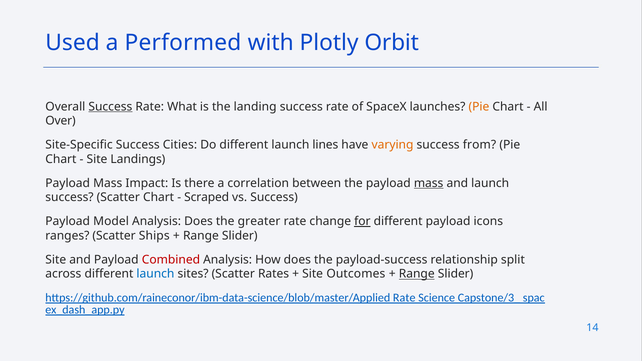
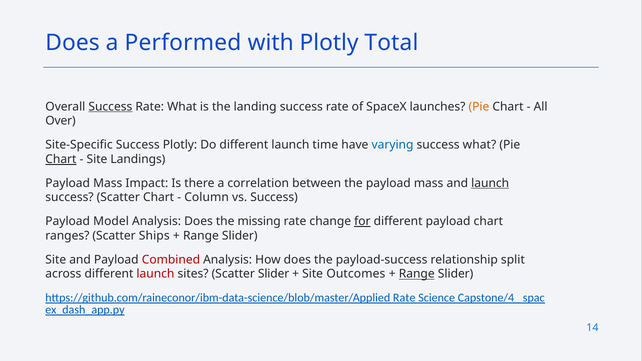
Used at (73, 43): Used -> Does
Orbit: Orbit -> Total
Success Cities: Cities -> Plotly
lines: lines -> time
varying colour: orange -> blue
success from: from -> what
Chart at (61, 159) underline: none -> present
mass at (429, 183) underline: present -> none
launch at (490, 183) underline: none -> present
Scraped: Scraped -> Column
greater: greater -> missing
payload icons: icons -> chart
launch at (155, 274) colour: blue -> red
Scatter Rates: Rates -> Slider
Capstone/3_: Capstone/3_ -> Capstone/4_
